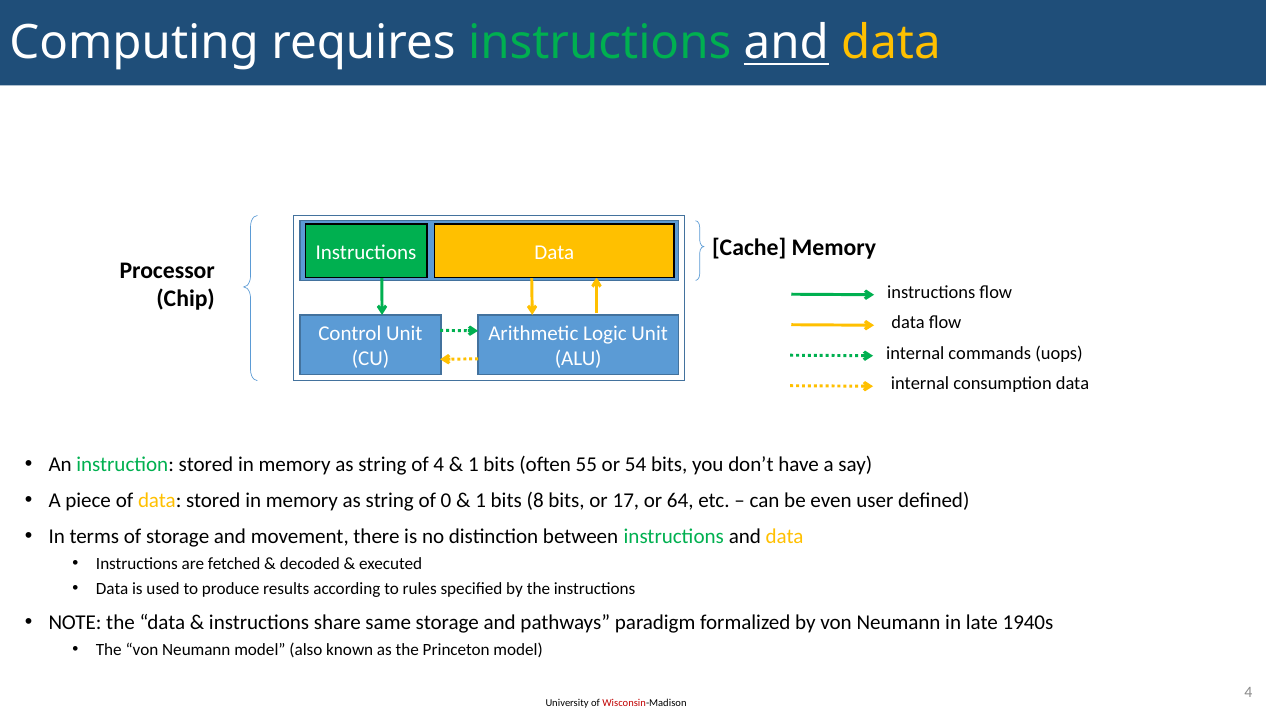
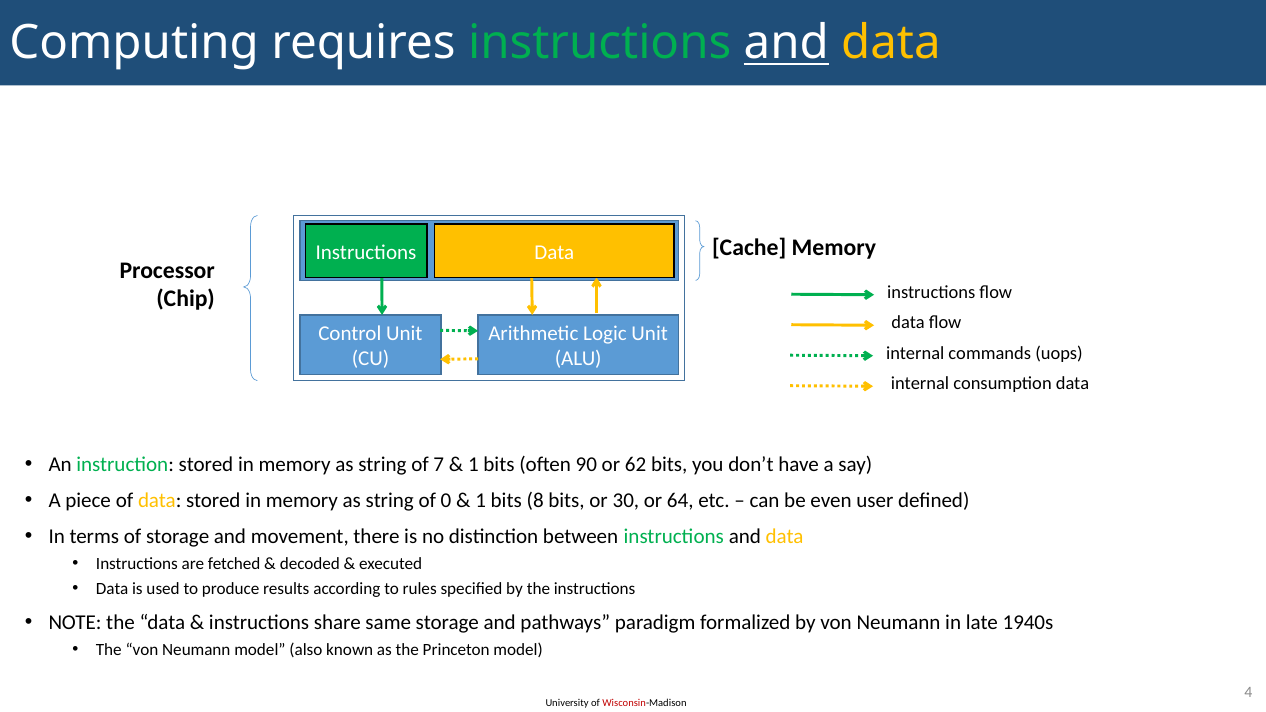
of 4: 4 -> 7
55: 55 -> 90
54: 54 -> 62
17: 17 -> 30
